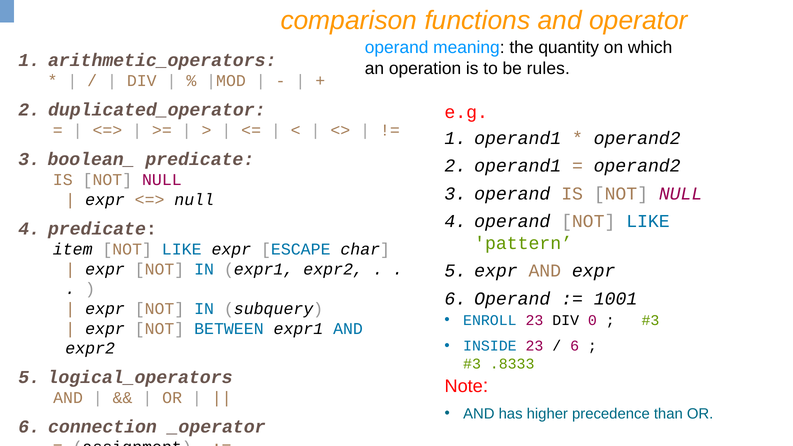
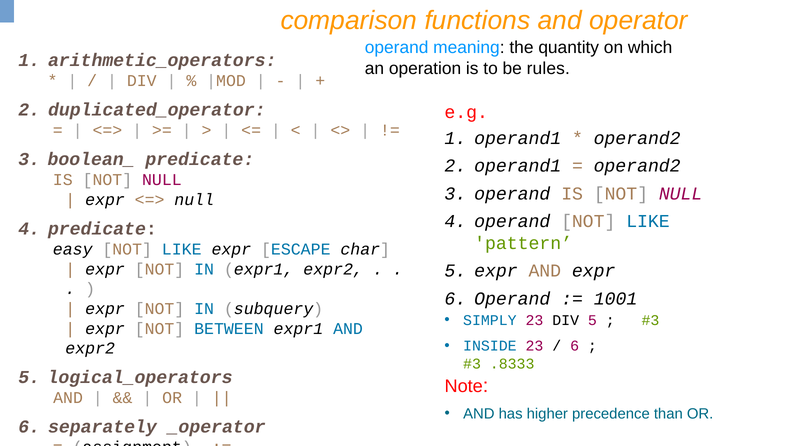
item: item -> easy
ENROLL: ENROLL -> SIMPLY
DIV 0: 0 -> 5
connection: connection -> separately
